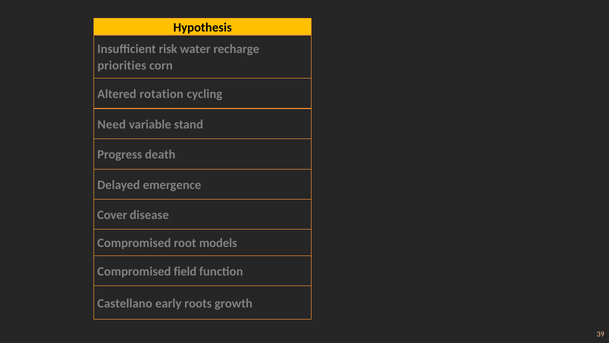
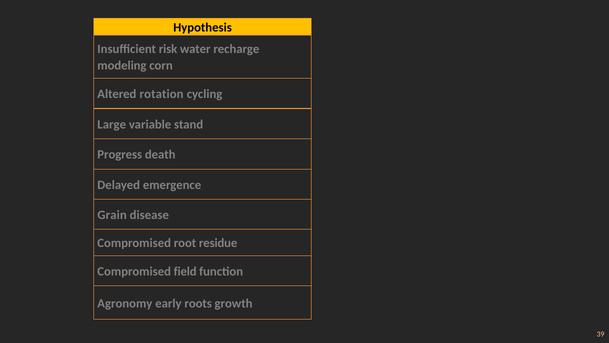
priorities: priorities -> modeling
Need: Need -> Large
Cover: Cover -> Grain
models: models -> residue
Castellano: Castellano -> Agronomy
